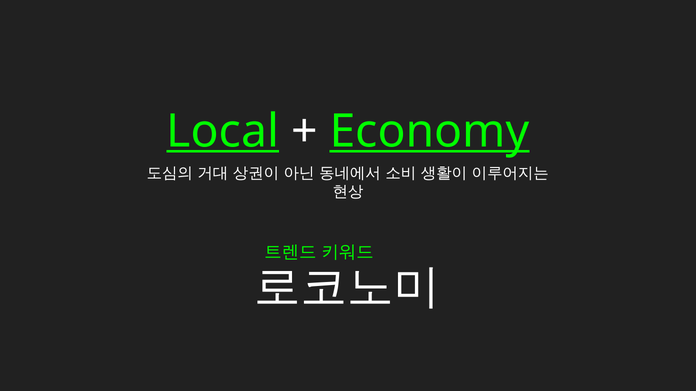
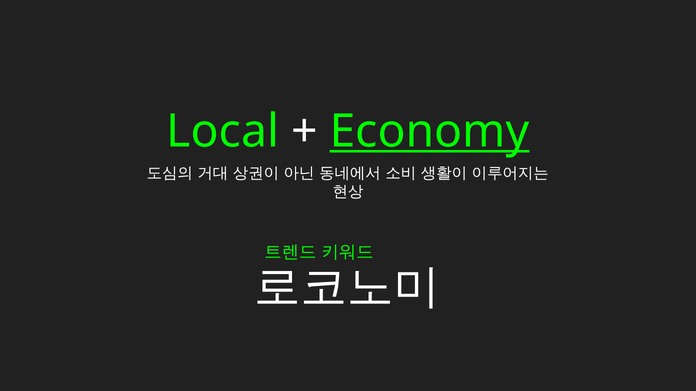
Local underline: present -> none
